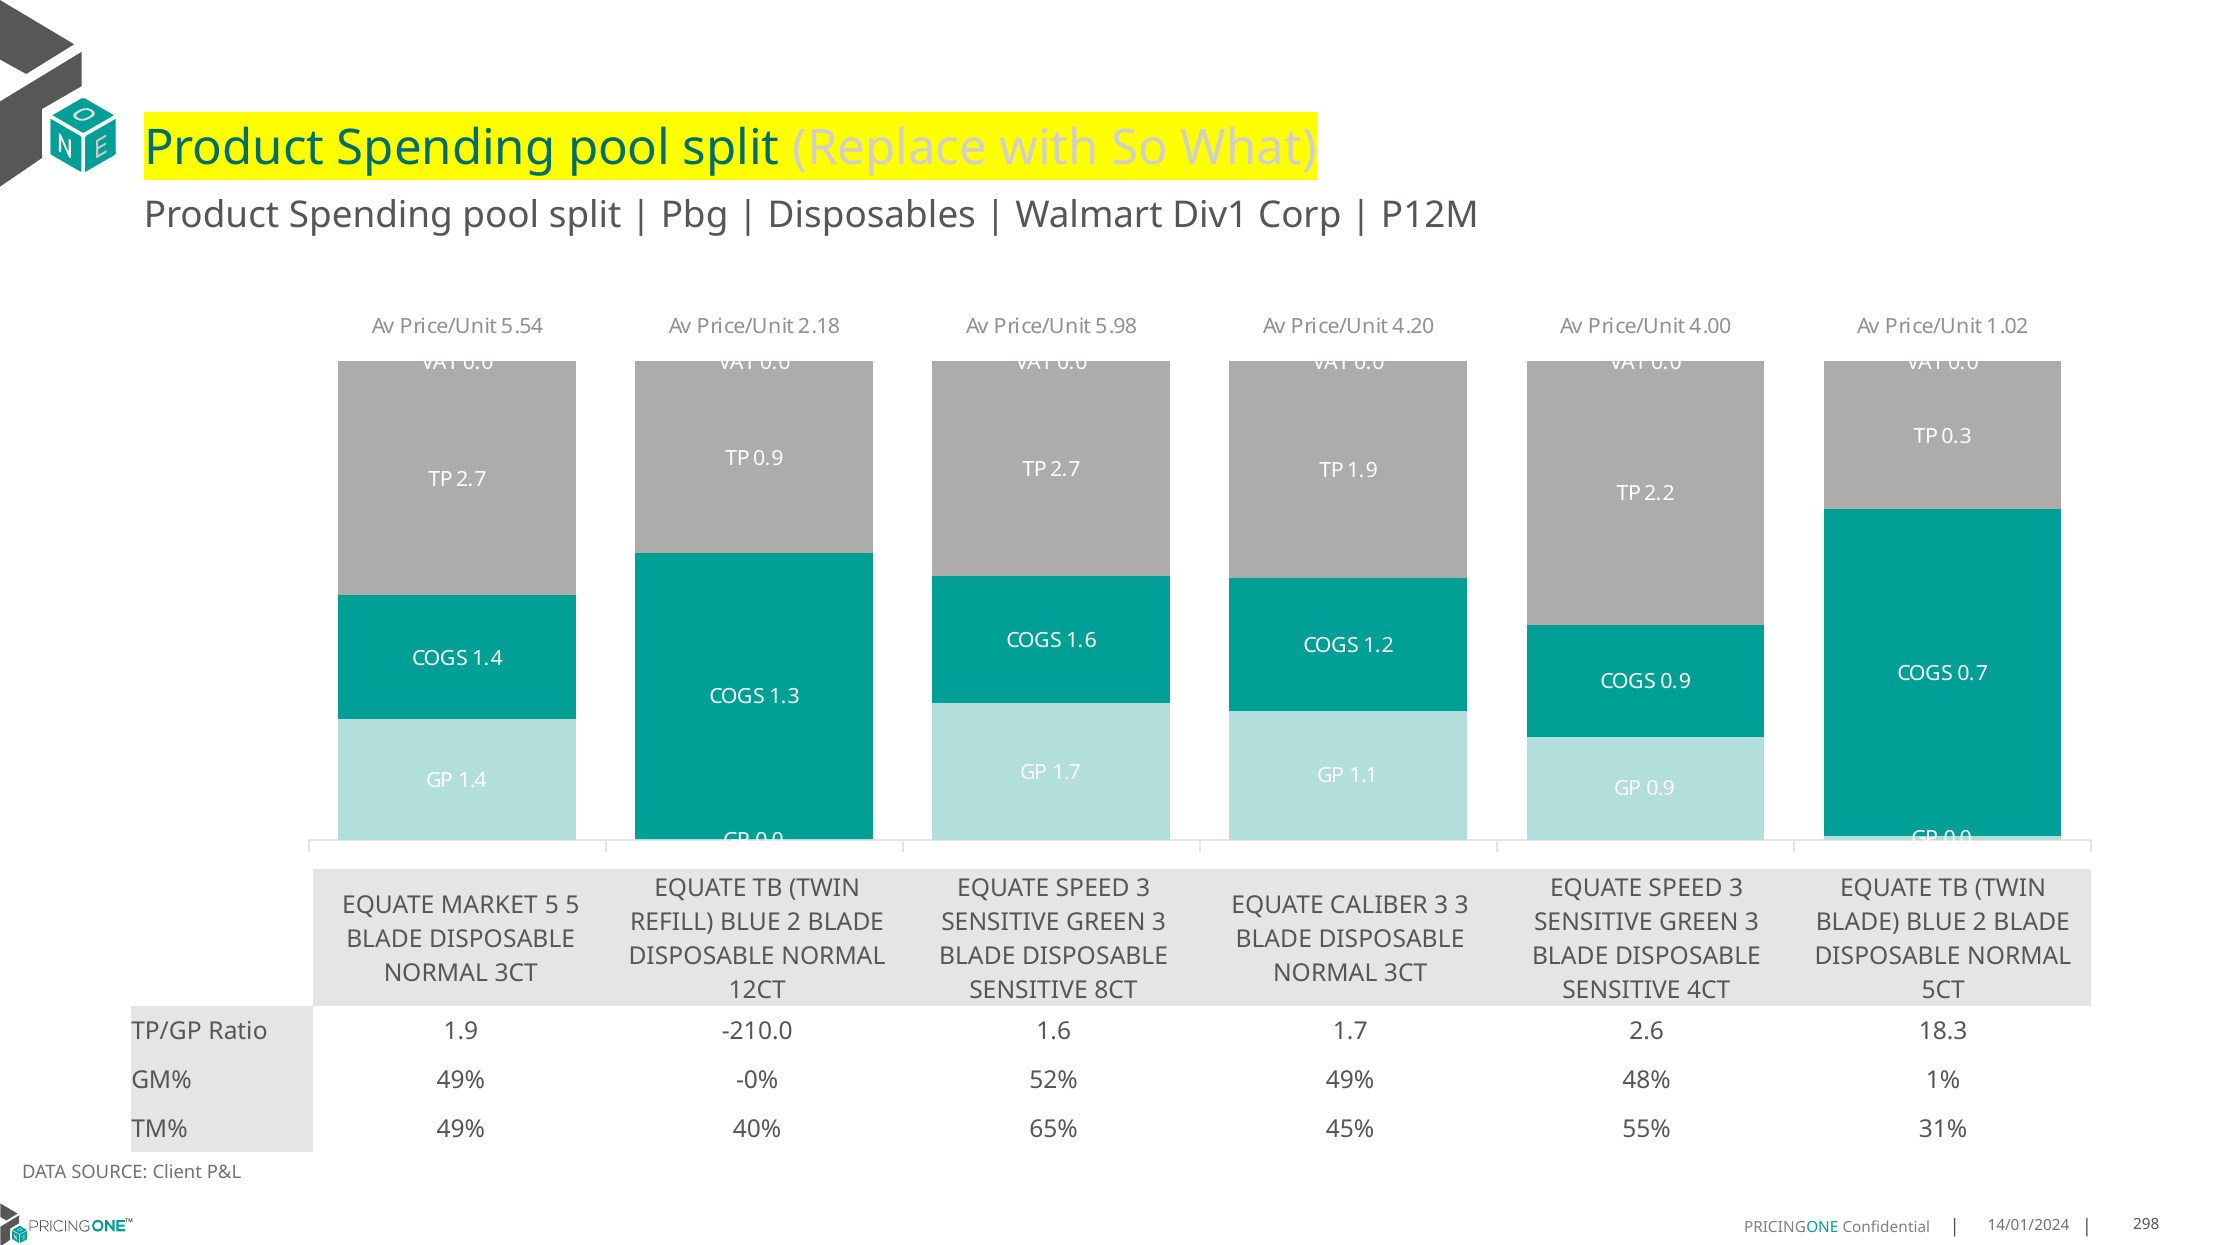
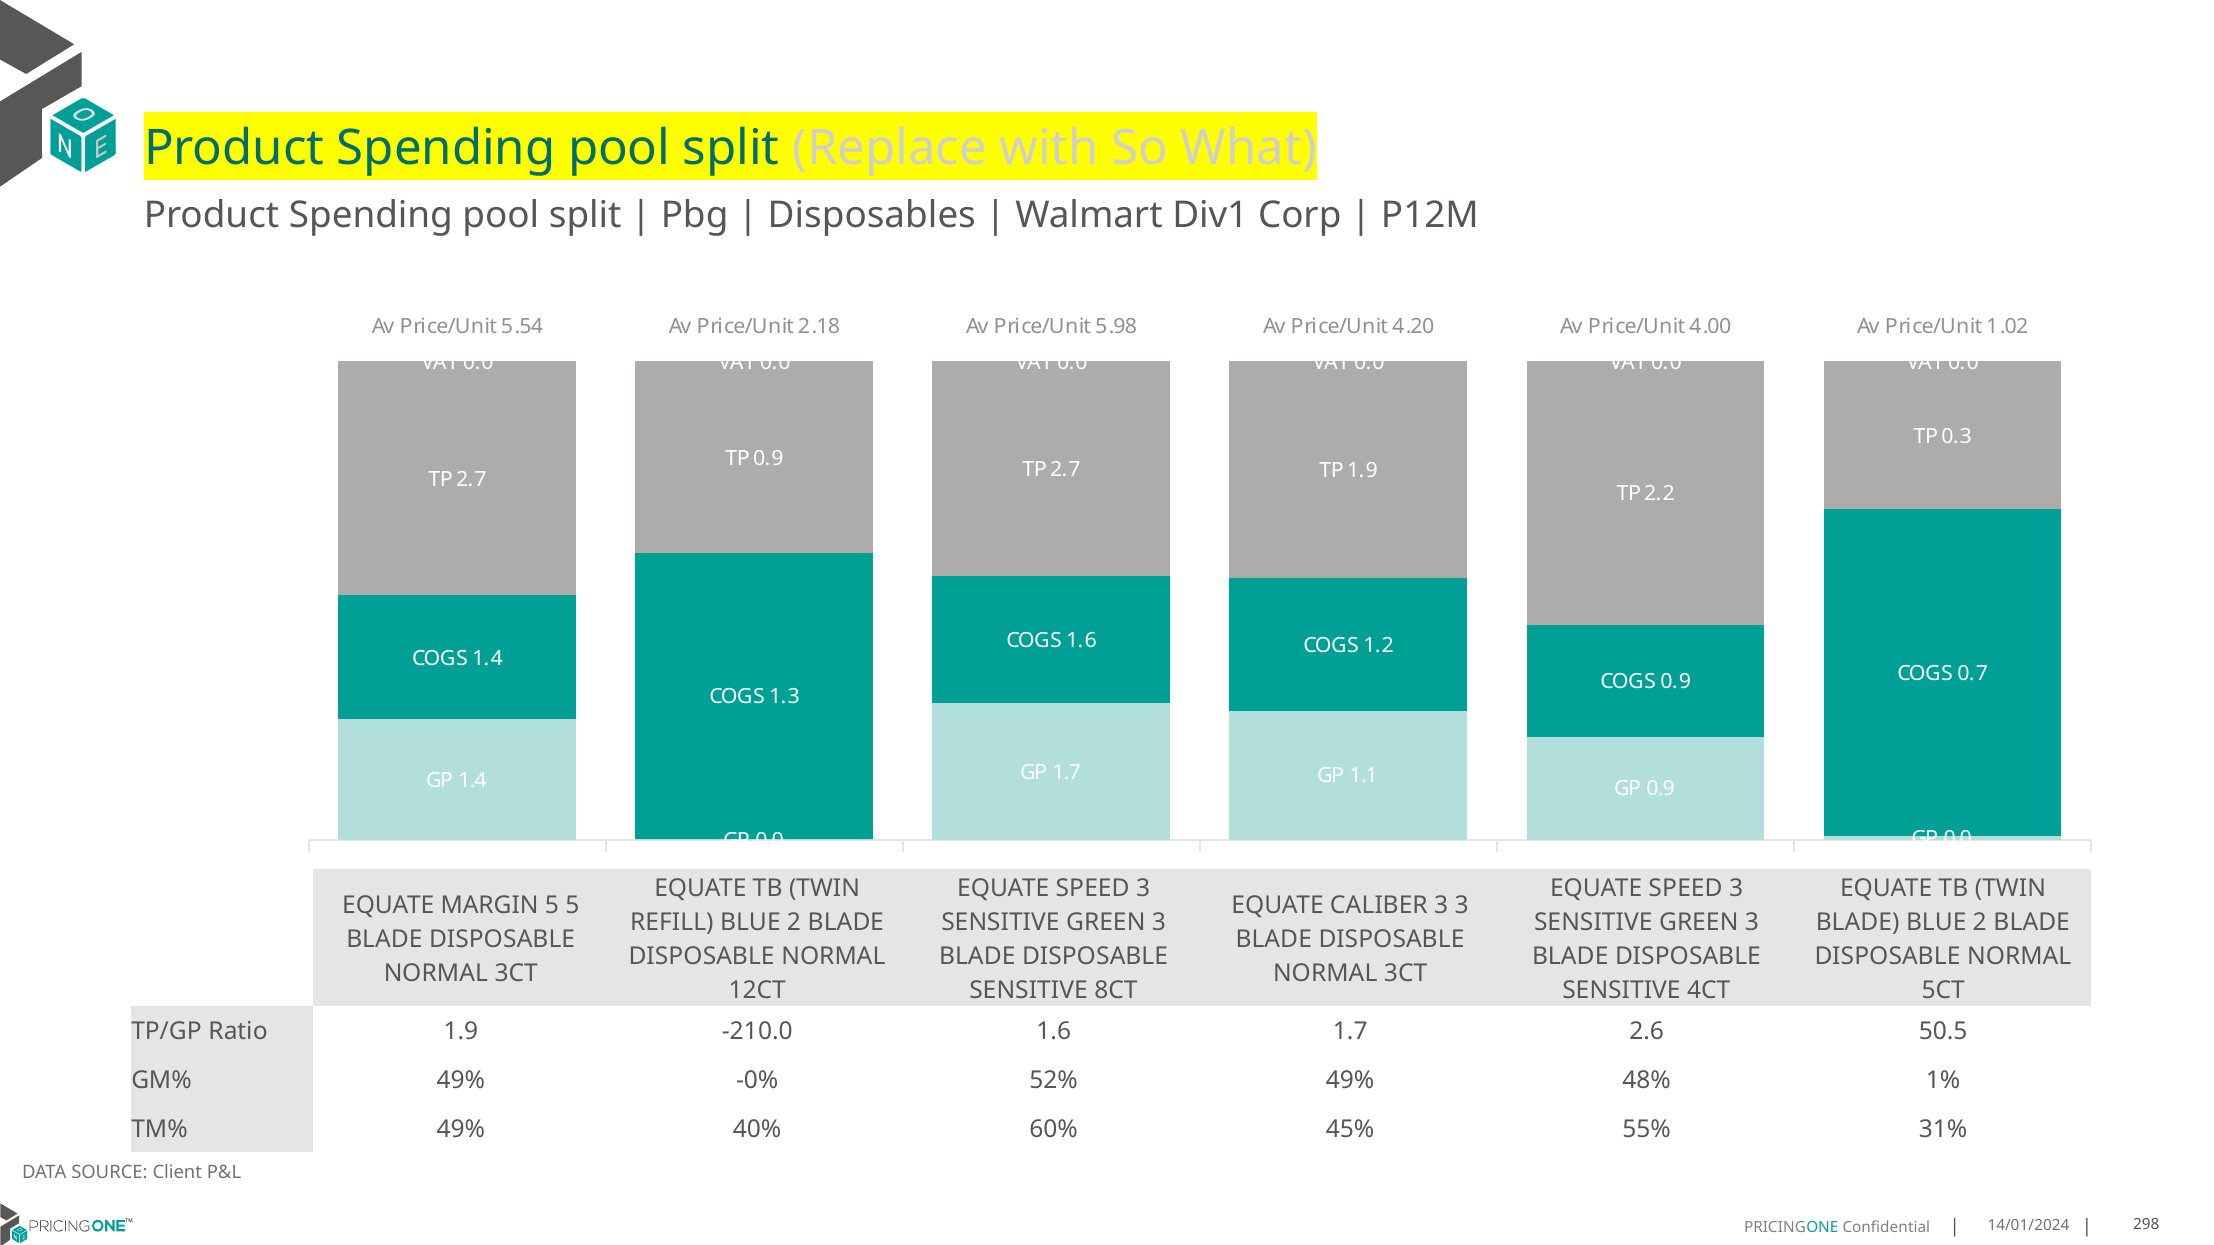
MARKET: MARKET -> MARGIN
18.3: 18.3 -> 50.5
65%: 65% -> 60%
